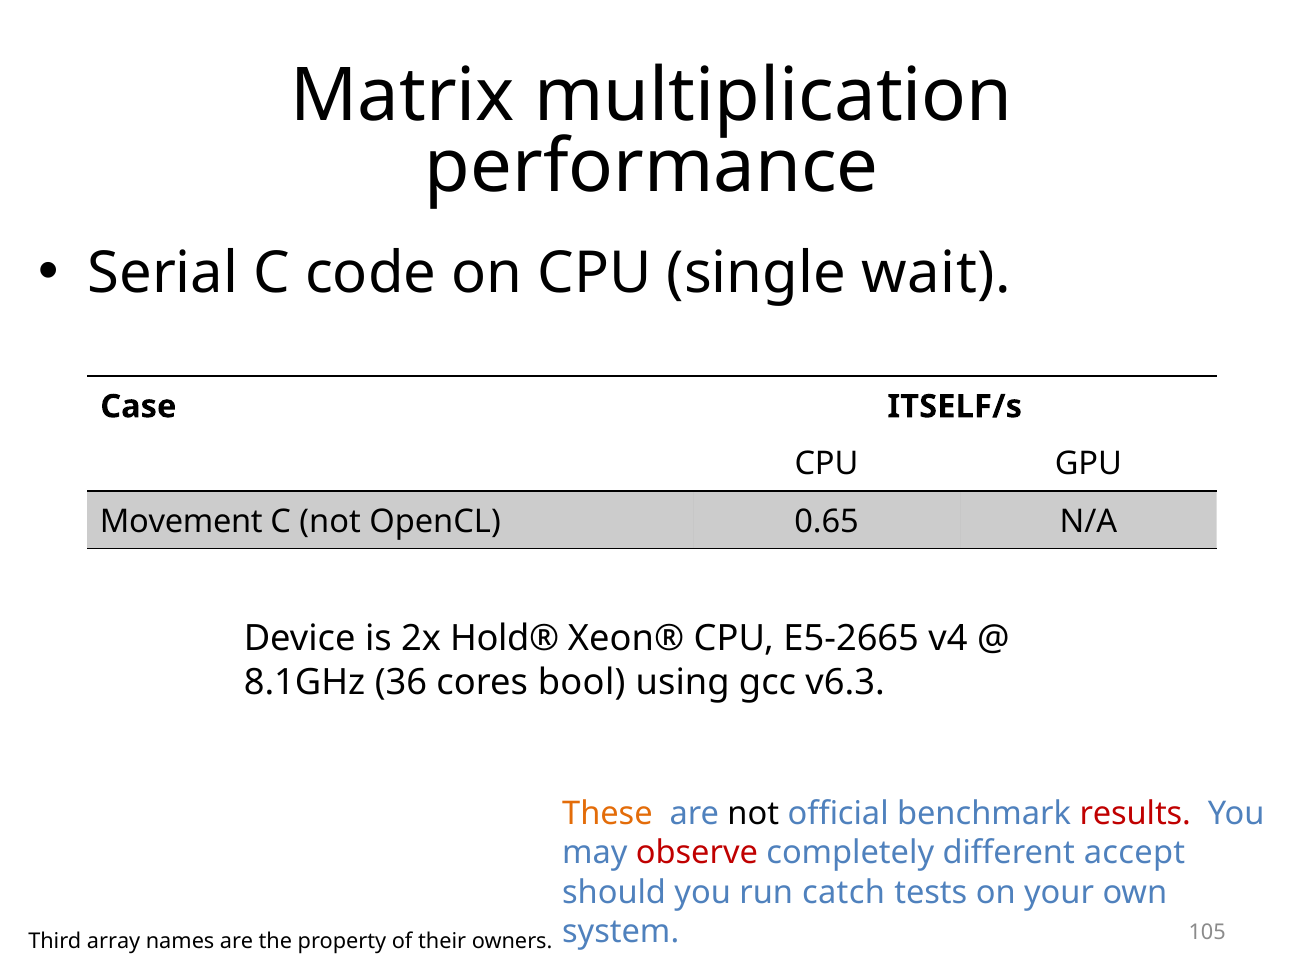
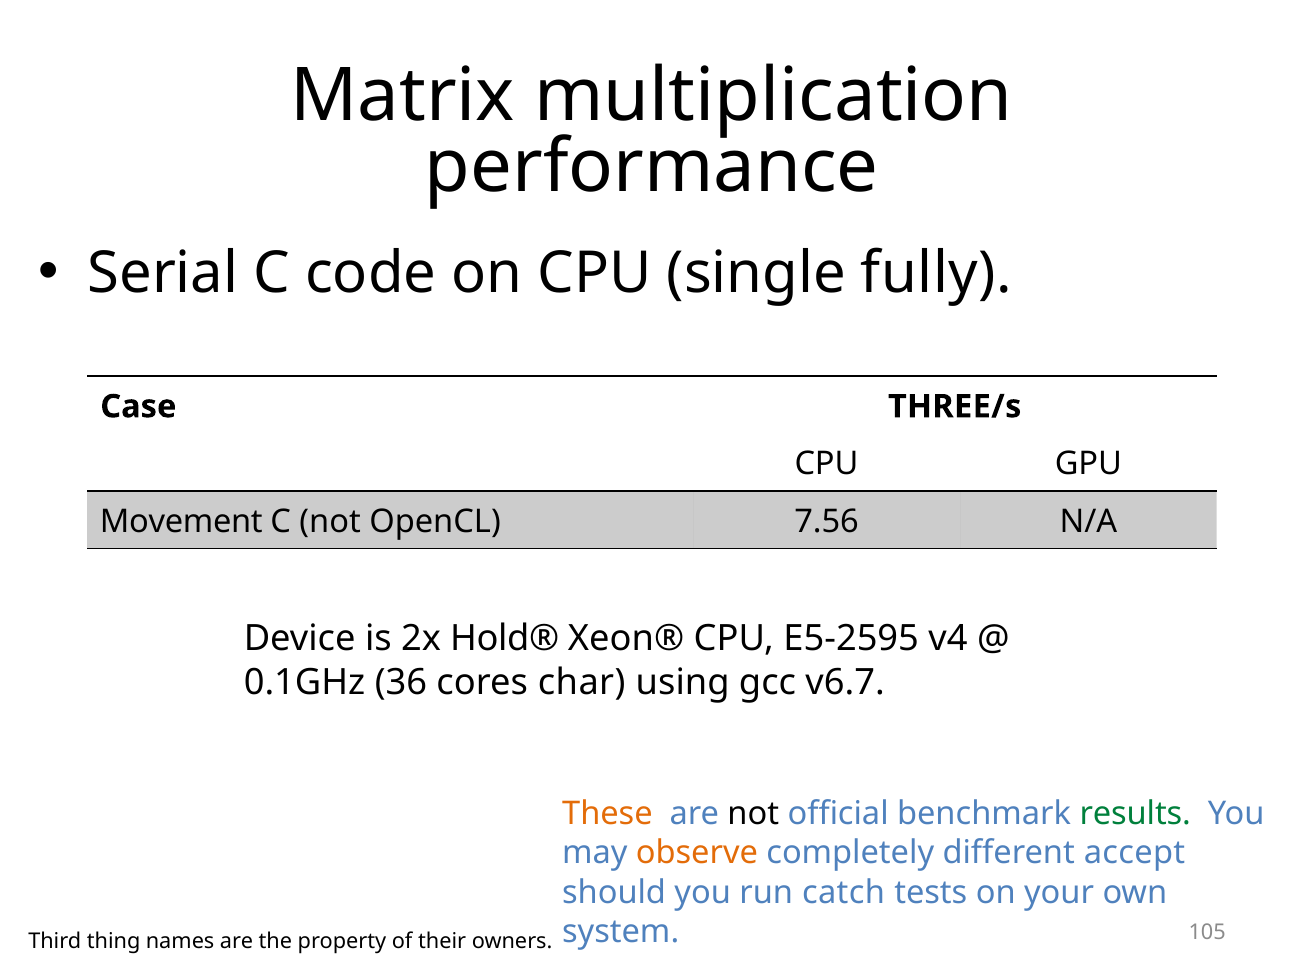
wait: wait -> fully
ITSELF/s: ITSELF/s -> THREE/s
0.65: 0.65 -> 7.56
E5-2665: E5-2665 -> E5-2595
8.1GHz: 8.1GHz -> 0.1GHz
bool: bool -> char
v6.3: v6.3 -> v6.7
results colour: red -> green
observe colour: red -> orange
array: array -> thing
